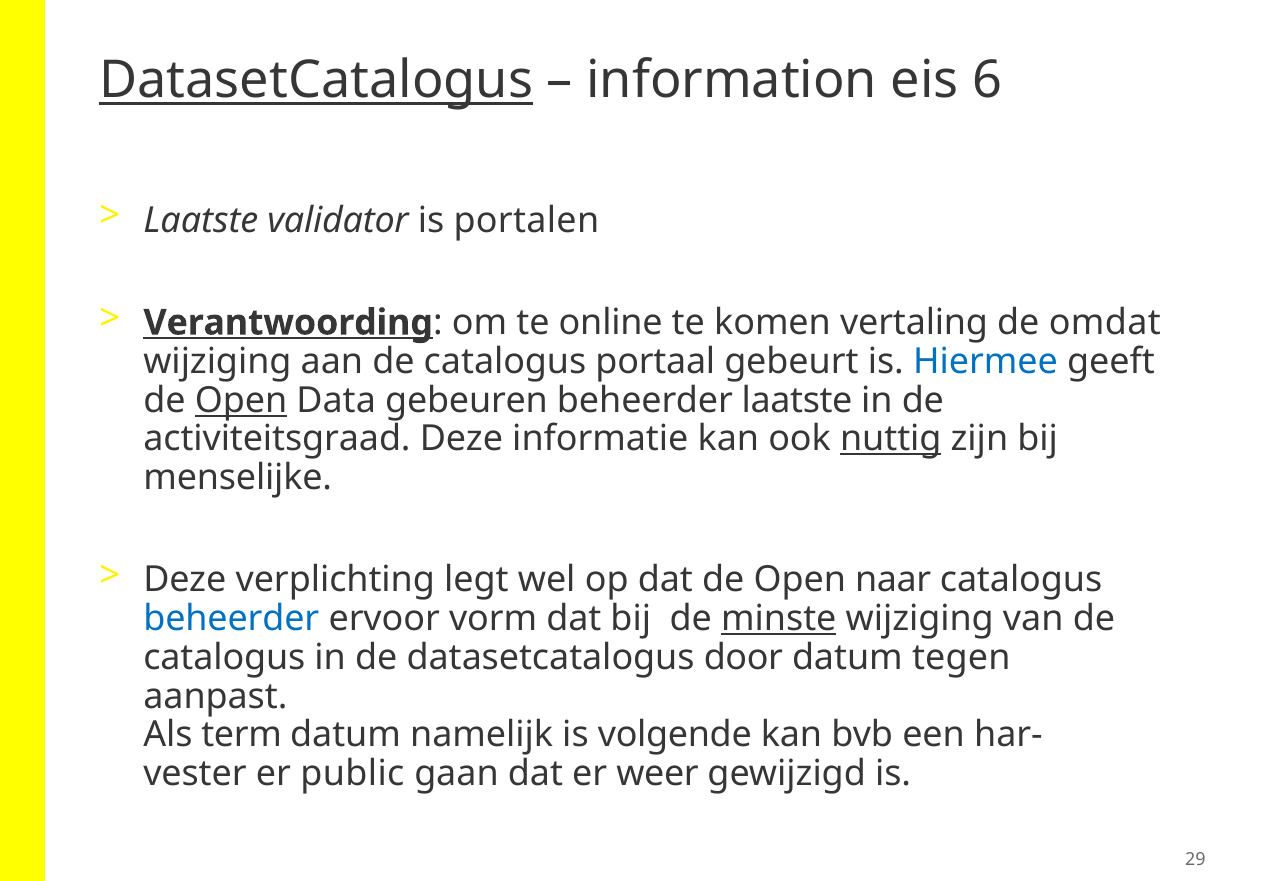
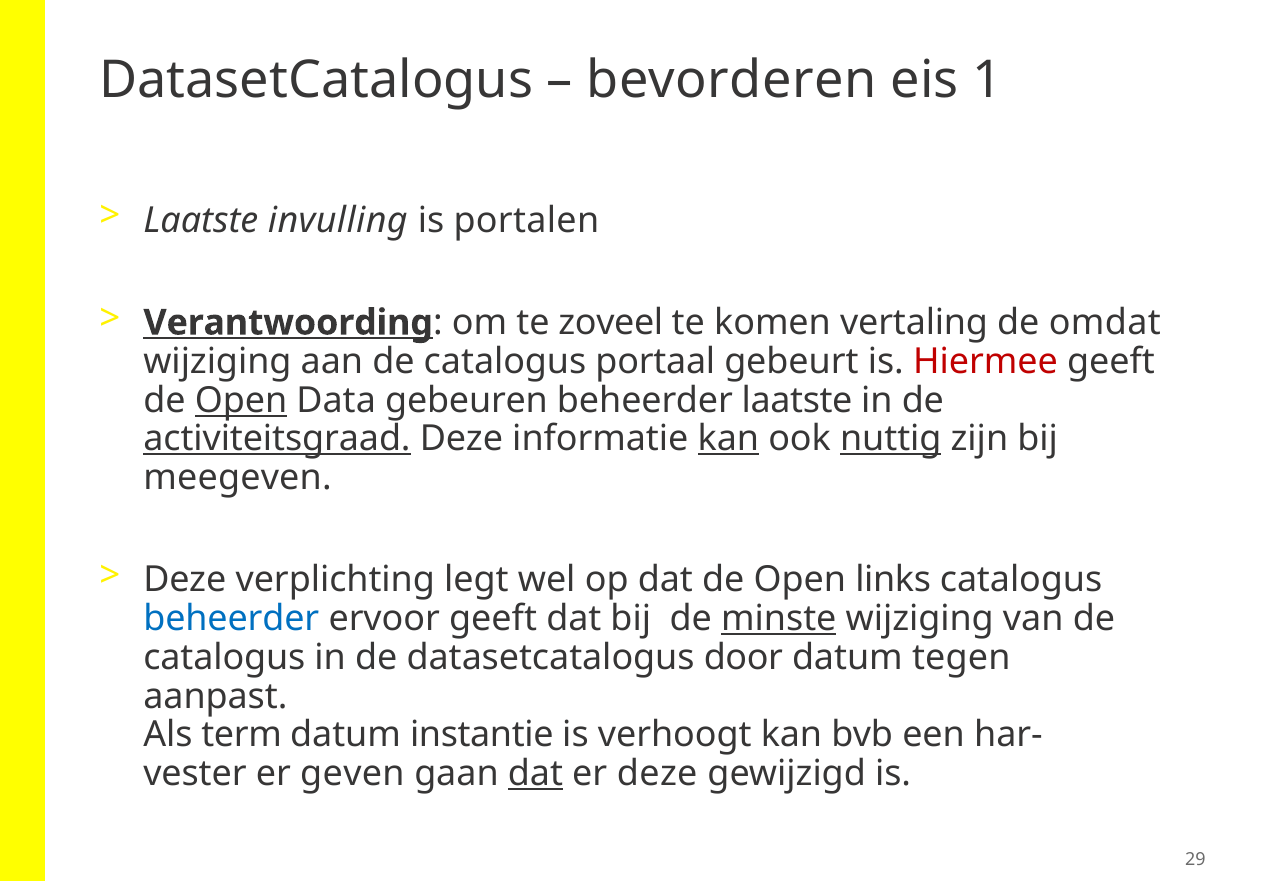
DatasetCatalogus at (316, 81) underline: present -> none
information: information -> bevorderen
6: 6 -> 1
validator: validator -> invulling
online: online -> zoveel
Hiermee colour: blue -> red
activiteitsgraad underline: none -> present
kan at (728, 439) underline: none -> present
menselijke: menselijke -> meegeven
naar: naar -> links
ervoor vorm: vorm -> geeft
namelijk: namelijk -> instantie
volgende: volgende -> verhoogt
public: public -> geven
dat at (535, 774) underline: none -> present
er weer: weer -> deze
